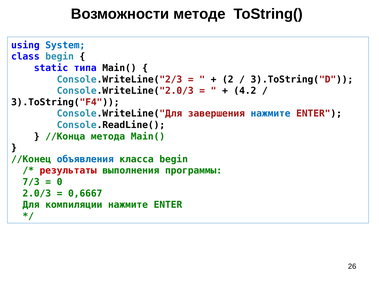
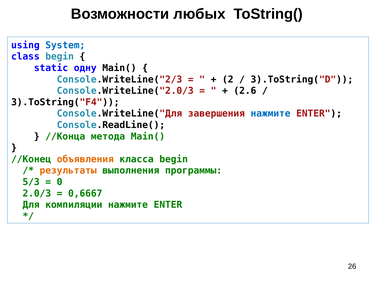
методе: методе -> любых
типа: типа -> одну
4.2: 4.2 -> 2.6
объявления colour: blue -> orange
результаты colour: red -> orange
7/3: 7/3 -> 5/3
